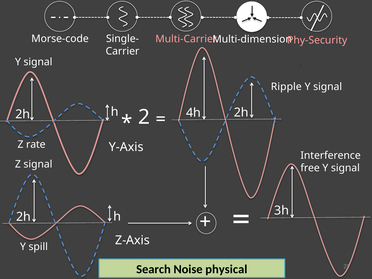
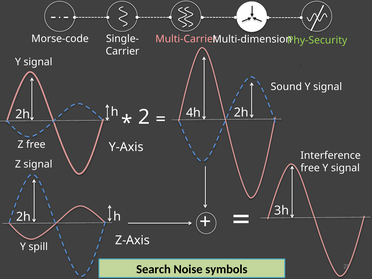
Phy-Security colour: pink -> light green
Ripple: Ripple -> Sound
Z rate: rate -> free
physical: physical -> symbols
